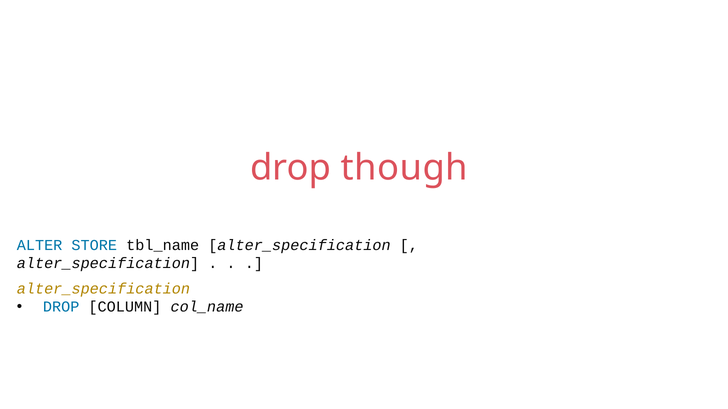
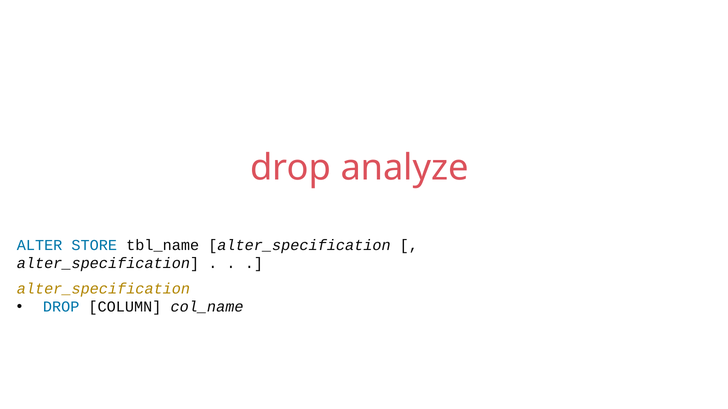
though: though -> analyze
